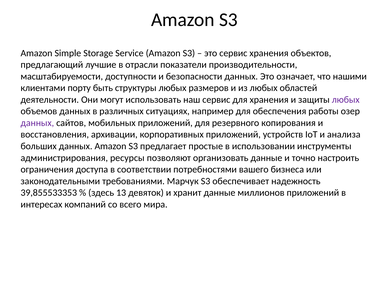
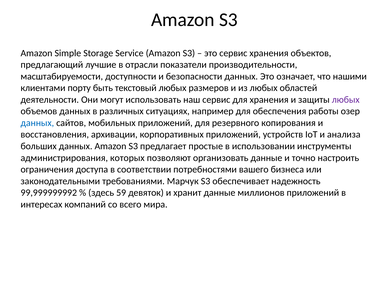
структуры: структуры -> текстовый
данных at (37, 123) colour: purple -> blue
ресурсы: ресурсы -> которых
39,855533353: 39,855533353 -> 99,999999992
13: 13 -> 59
